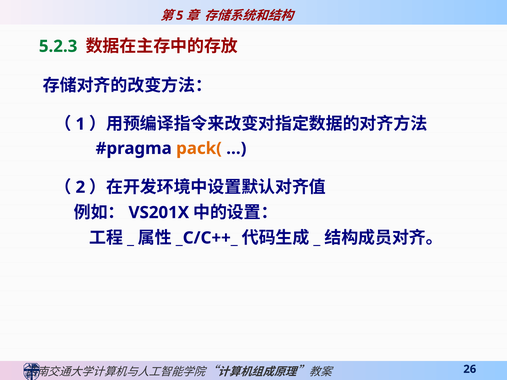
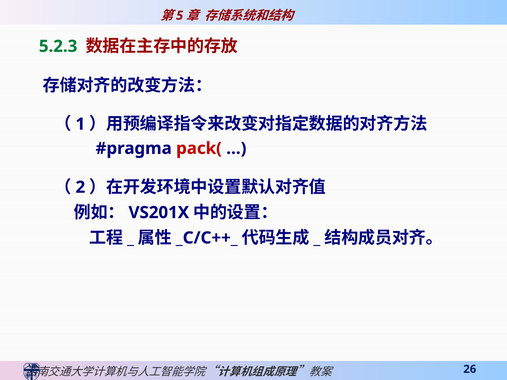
pack( colour: orange -> red
